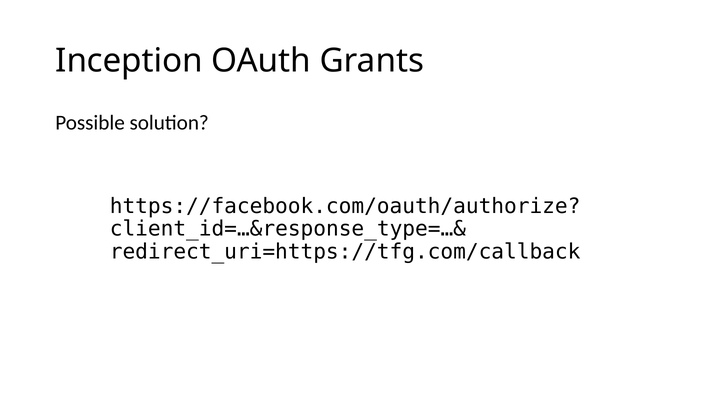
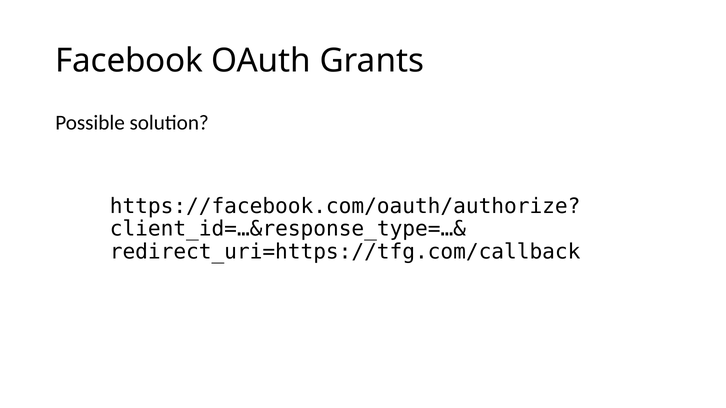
Inception: Inception -> Facebook
